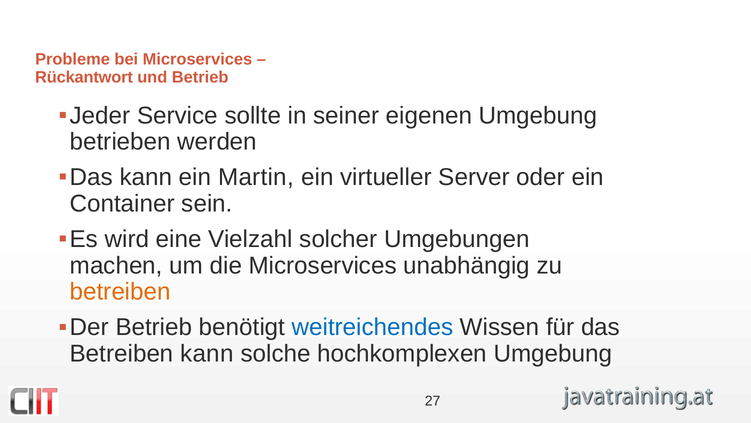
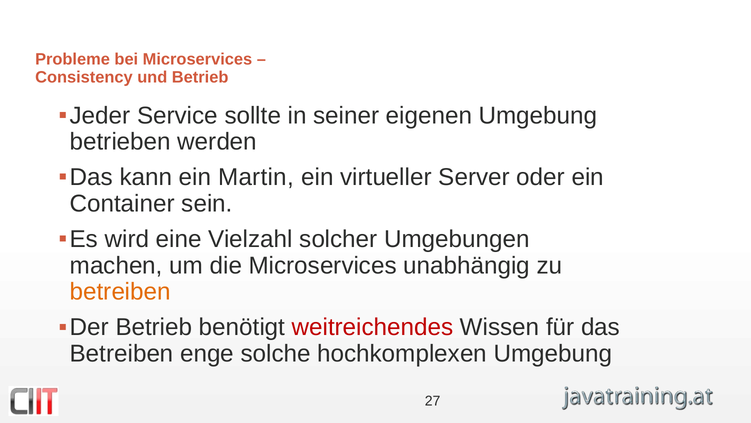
Rückantwort: Rückantwort -> Consistency
weitreichendes colour: blue -> red
Betreiben kann: kann -> enge
